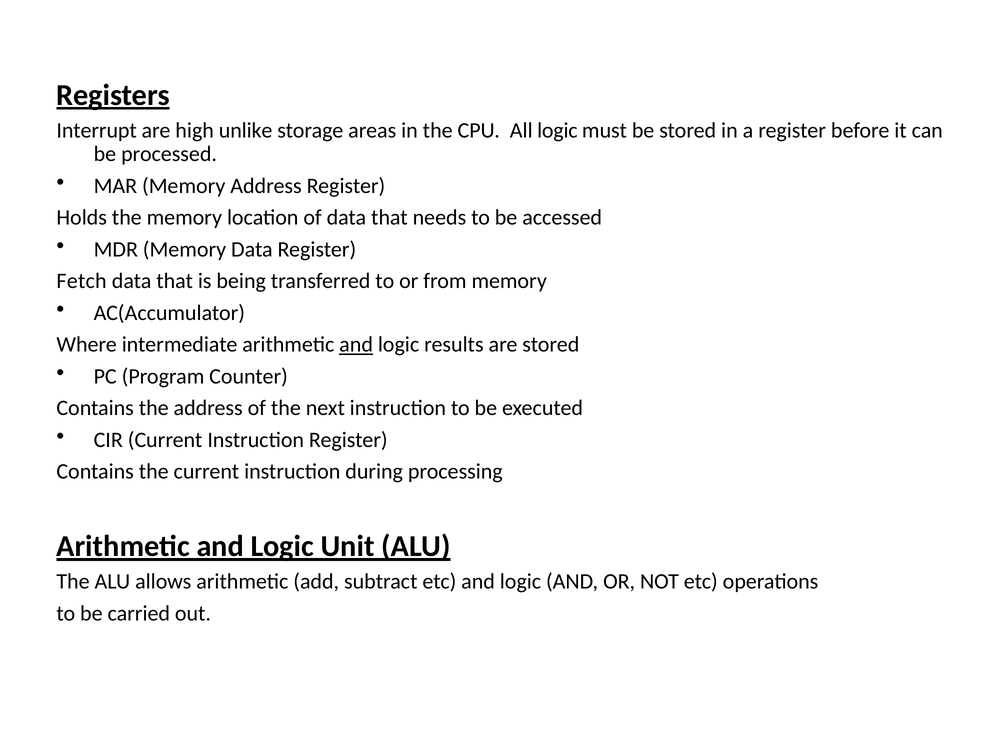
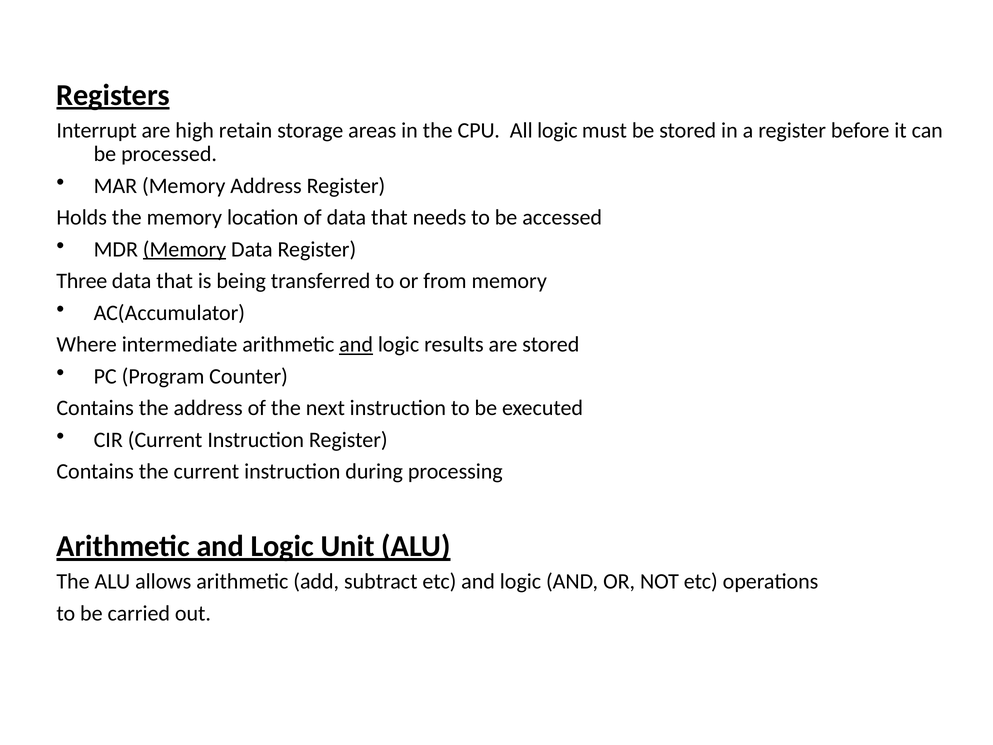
unlike: unlike -> retain
Memory at (185, 249) underline: none -> present
Fetch: Fetch -> Three
